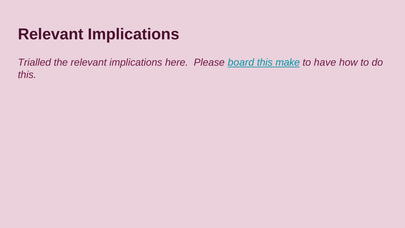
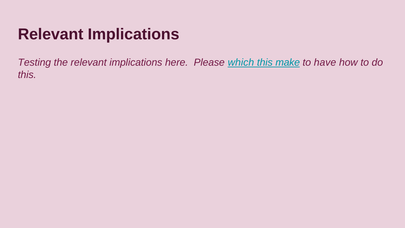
Trialled: Trialled -> Testing
board: board -> which
